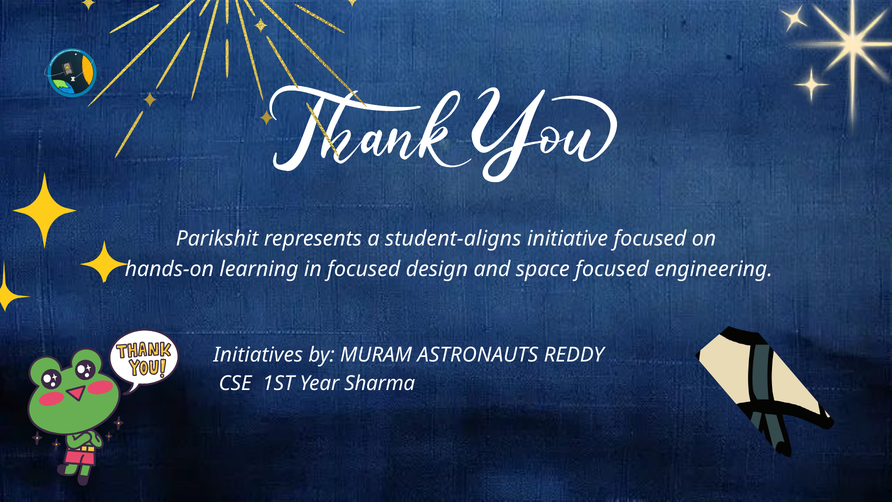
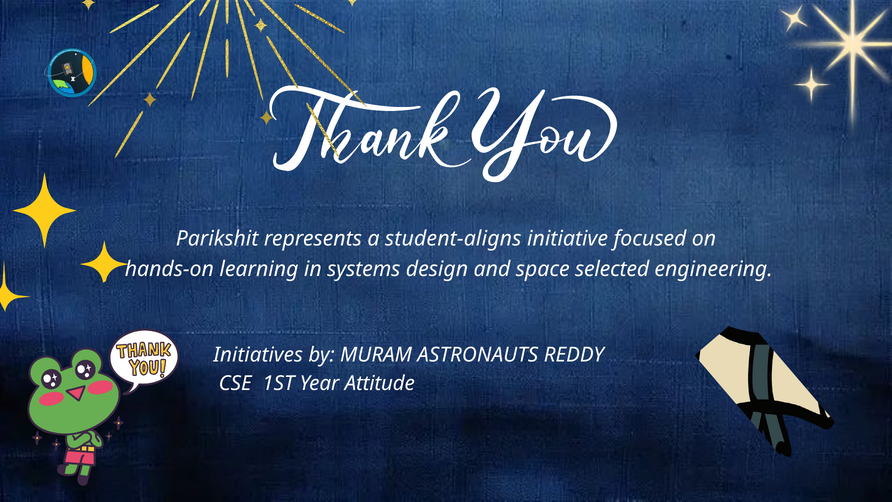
in focused: focused -> systems
space focused: focused -> selected
Sharma: Sharma -> Attitude
